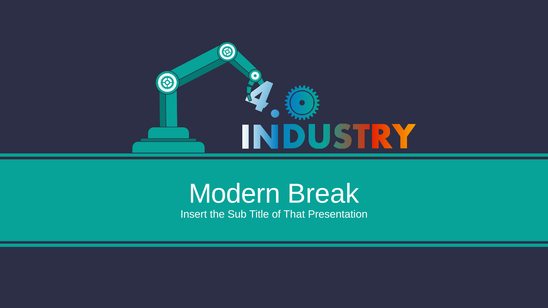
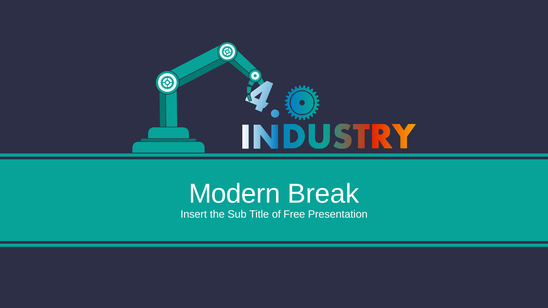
That: That -> Free
